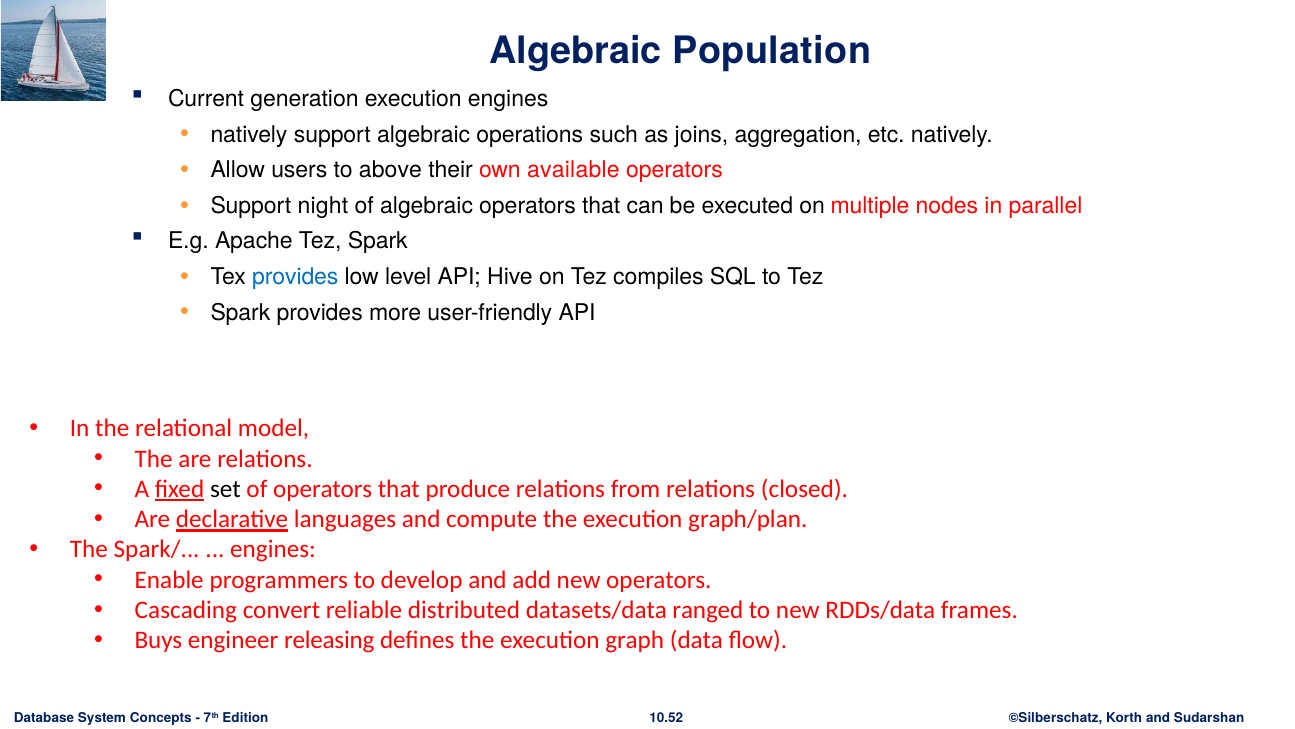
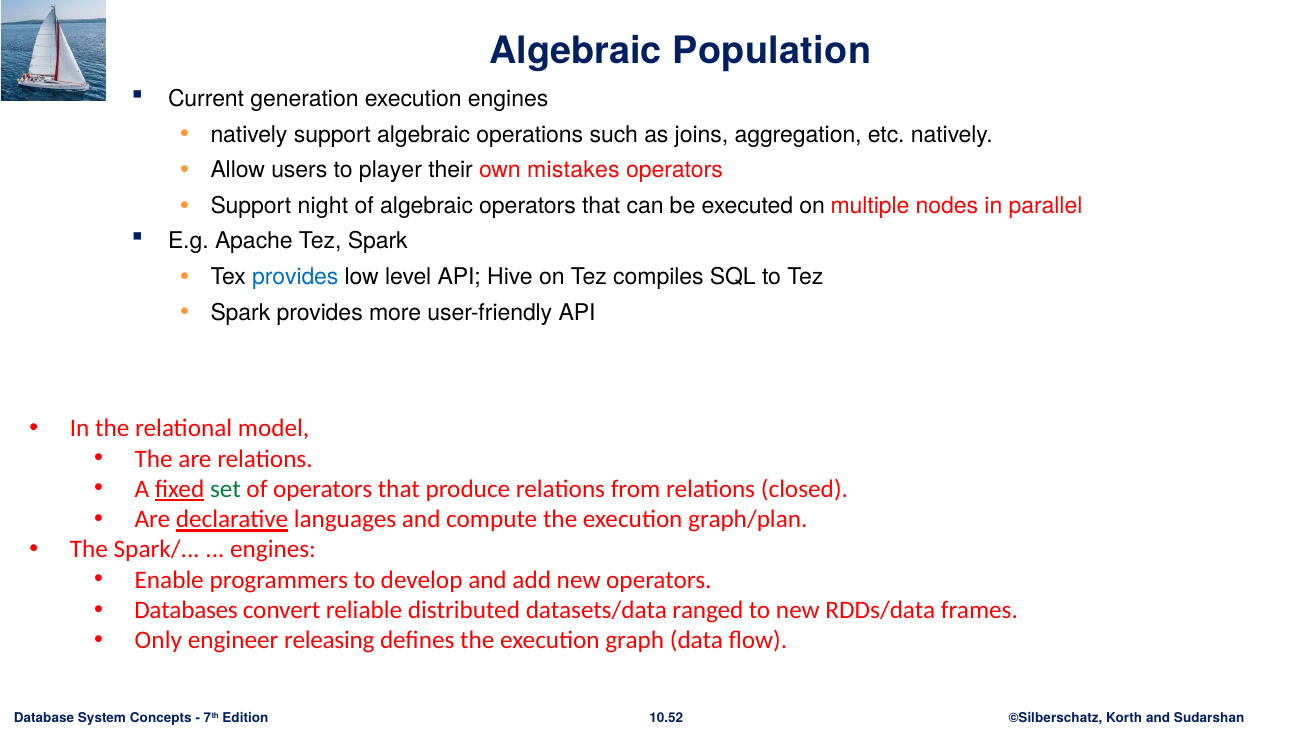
above: above -> player
available: available -> mistakes
set colour: black -> green
Cascading: Cascading -> Databases
Buys: Buys -> Only
